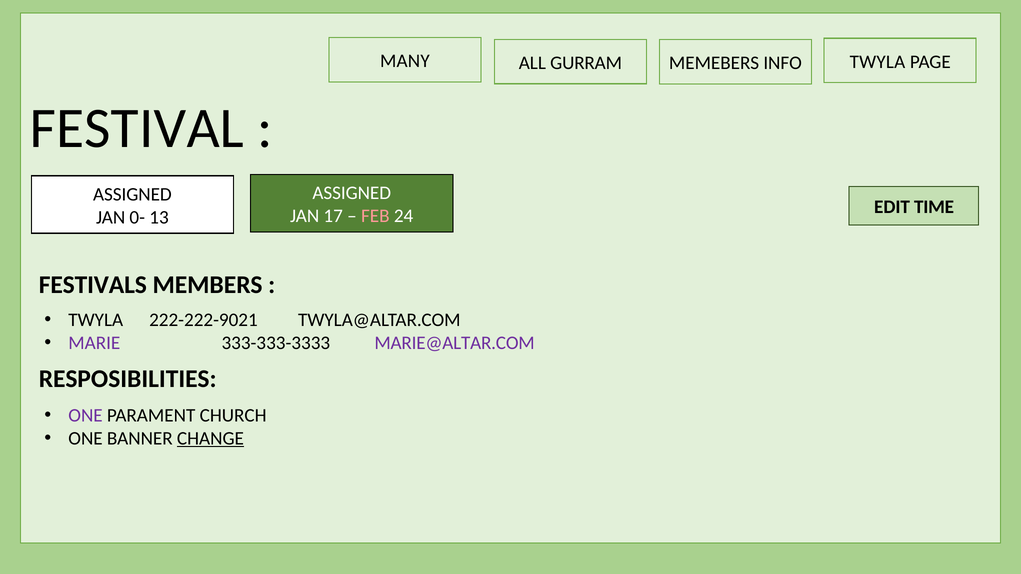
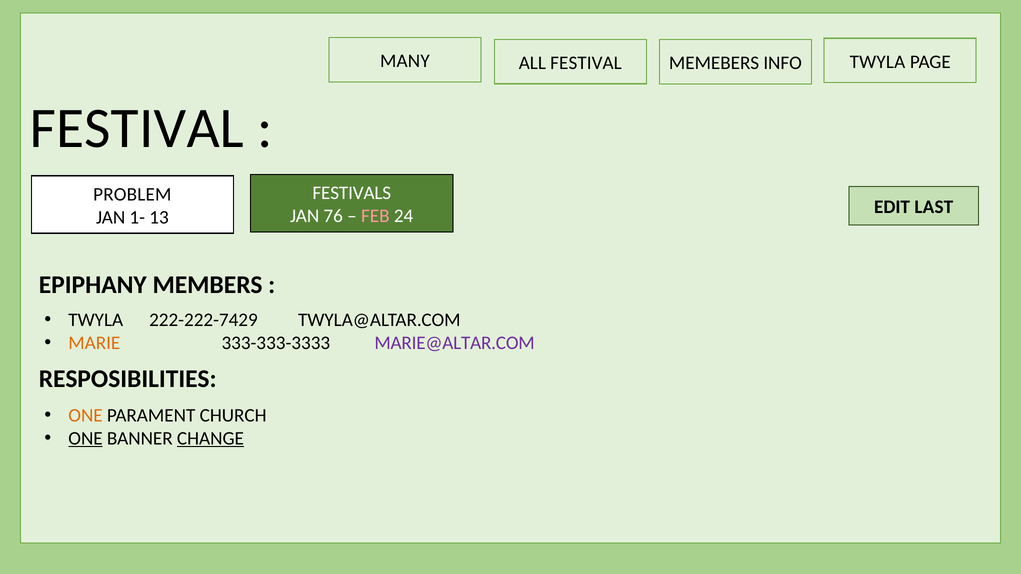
ALL GURRAM: GURRAM -> FESTIVAL
ASSIGNED at (352, 193): ASSIGNED -> FESTIVALS
ASSIGNED at (132, 194): ASSIGNED -> PROBLEM
TIME: TIME -> LAST
17: 17 -> 76
0-: 0- -> 1-
FESTIVALS: FESTIVALS -> EPIPHANY
222-222-9021: 222-222-9021 -> 222-222-7429
MARIE colour: purple -> orange
ONE at (86, 416) colour: purple -> orange
ONE at (86, 439) underline: none -> present
